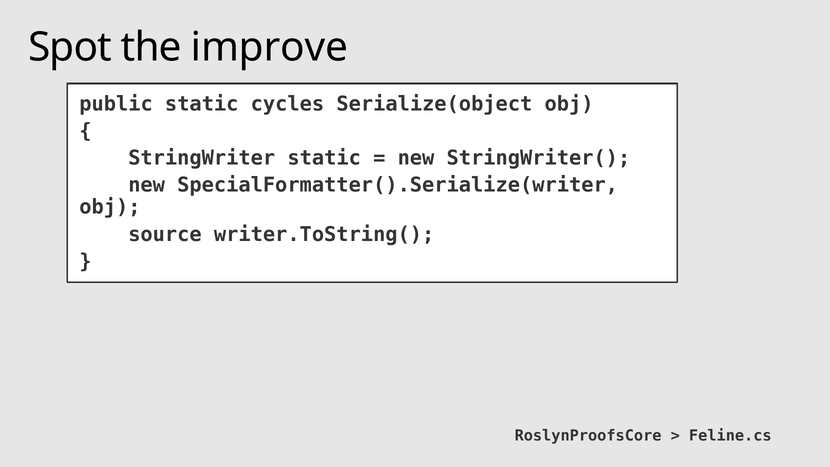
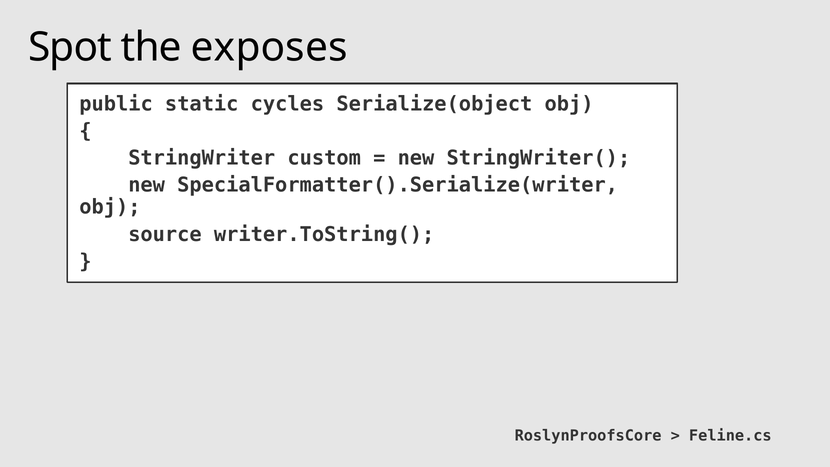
improve: improve -> exposes
StringWriter static: static -> custom
